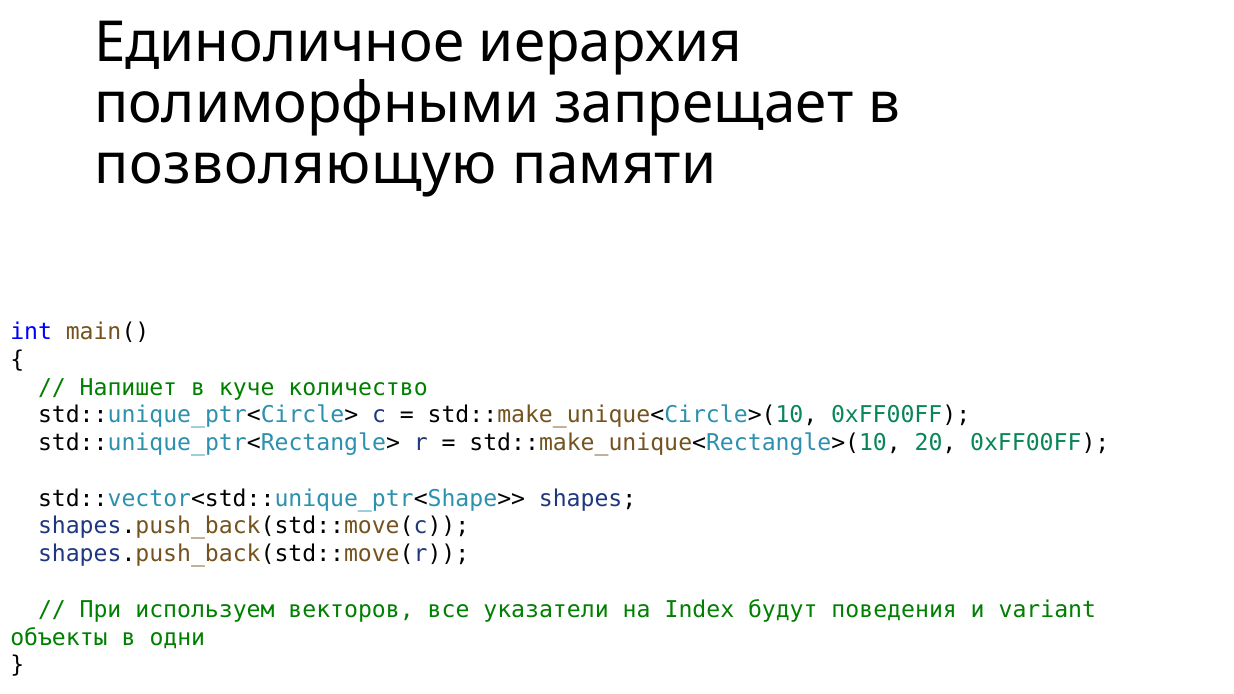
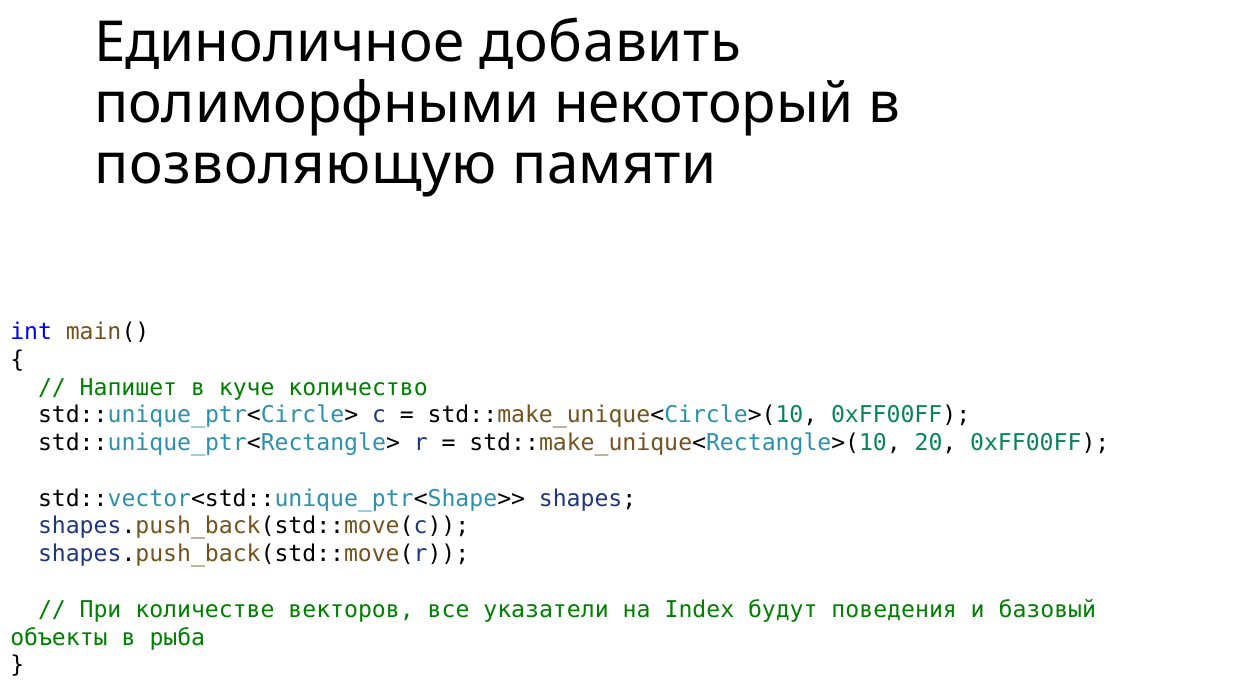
иерархия: иерархия -> добавить
запрещает: запрещает -> некоторый
используем: используем -> количестве
variant: variant -> базовый
одни: одни -> рыба
